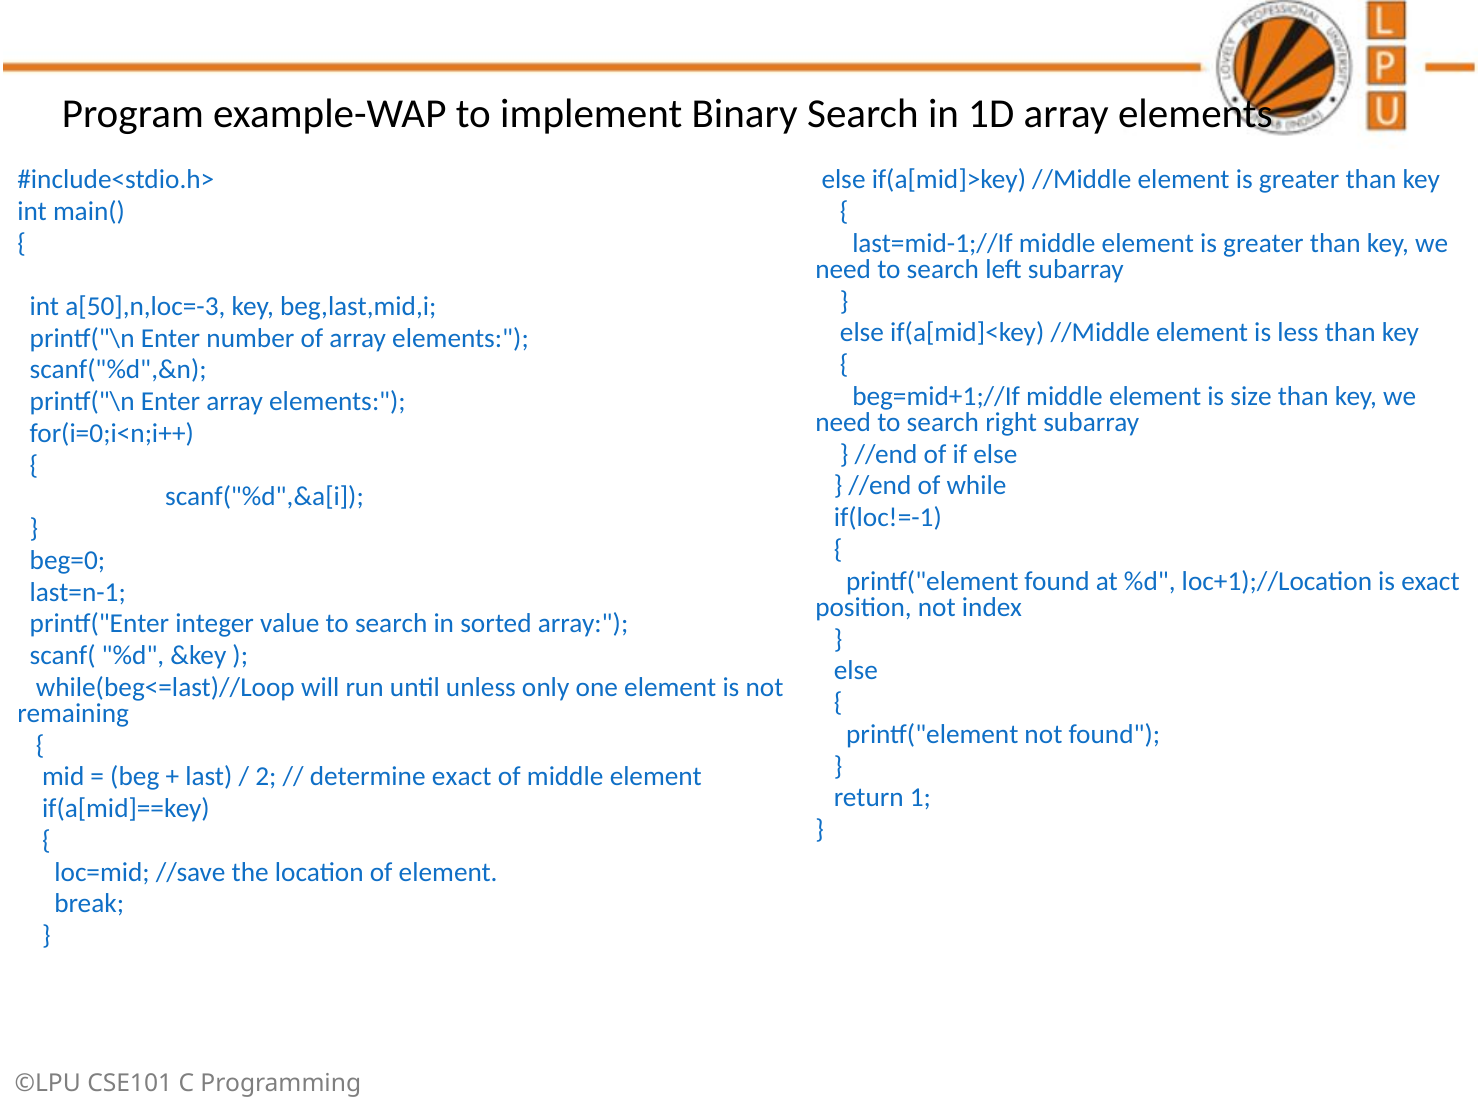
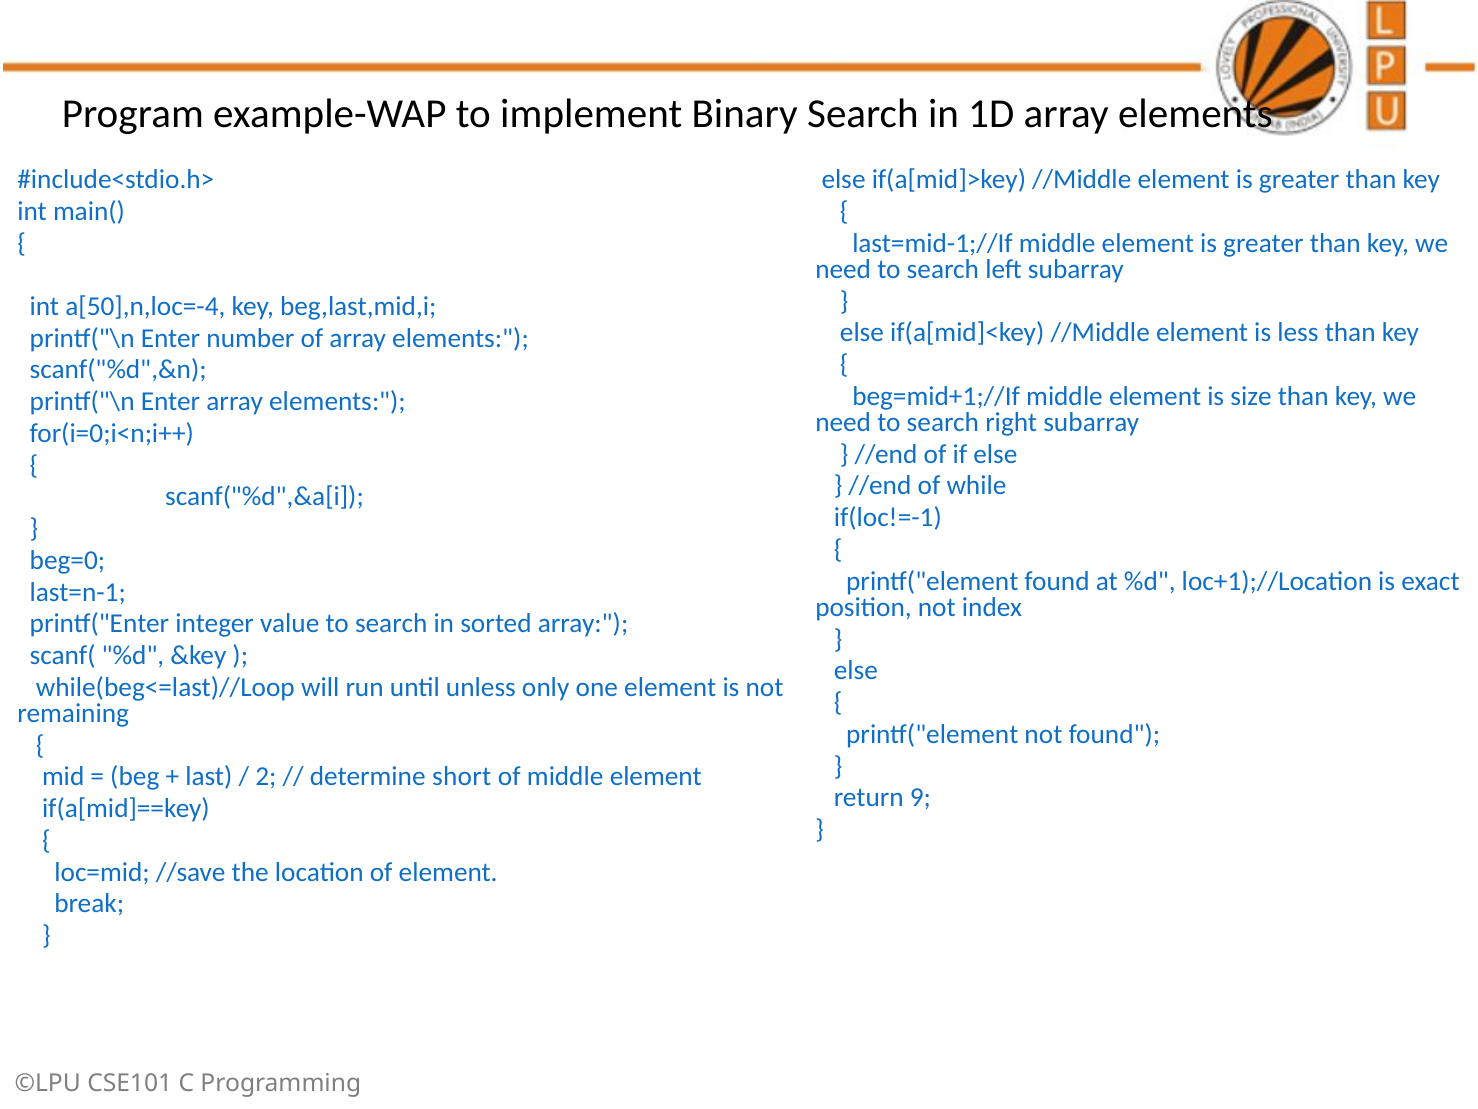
a[50],n,loc=-3: a[50],n,loc=-3 -> a[50],n,loc=-4
determine exact: exact -> short
1: 1 -> 9
